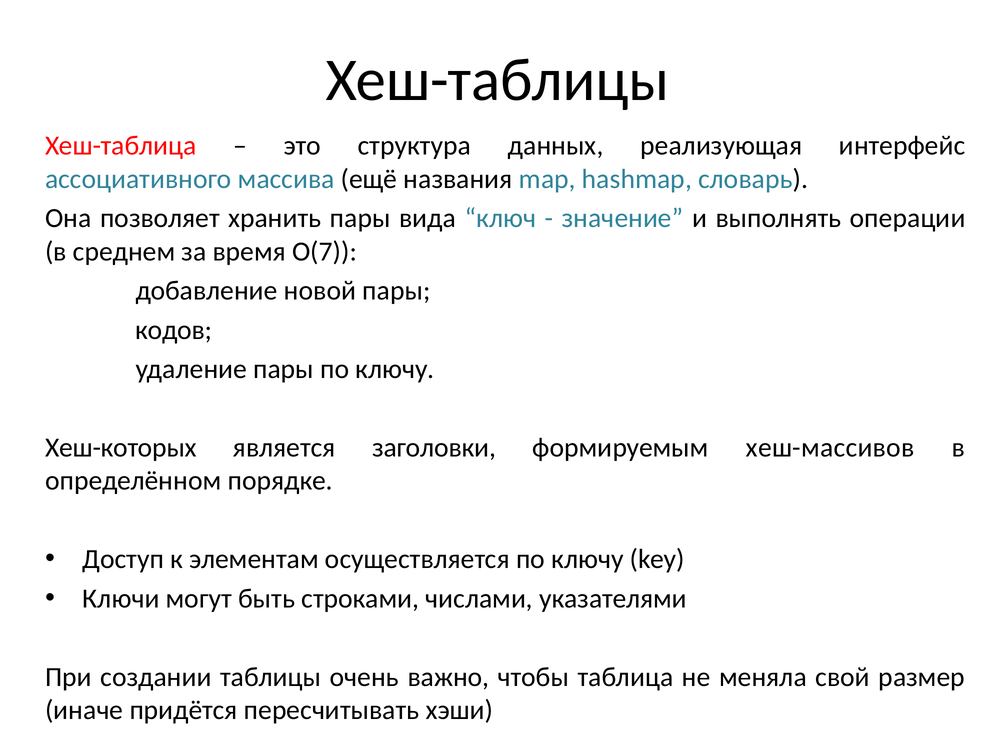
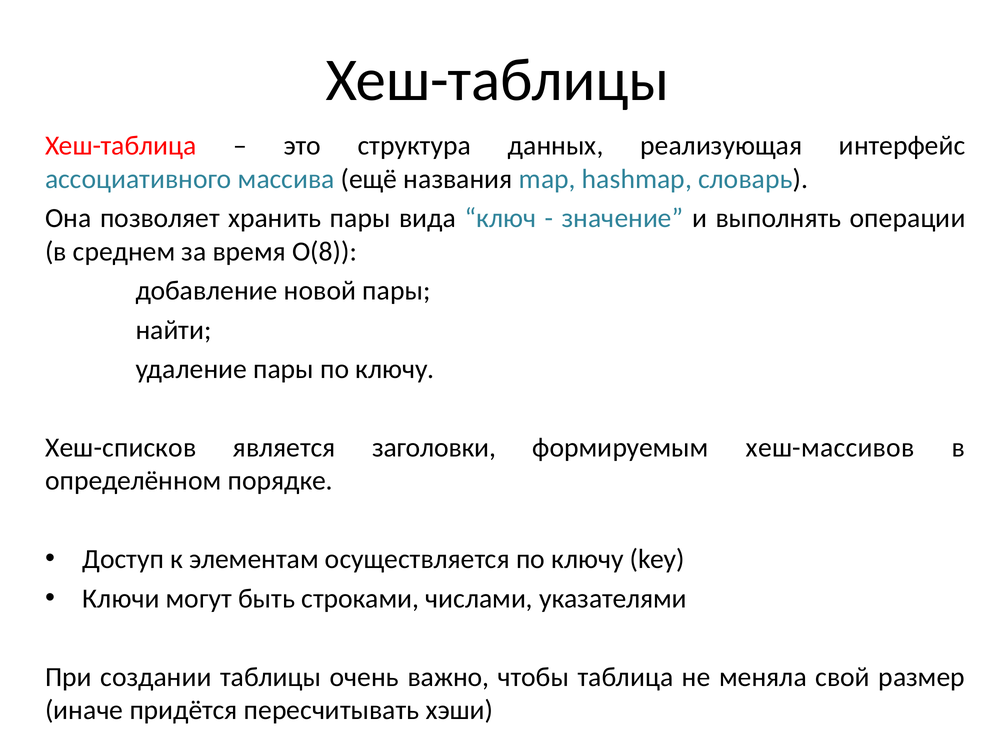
О(7: О(7 -> О(8
кодов: кодов -> найти
Хеш-которых: Хеш-которых -> Хеш-списков
